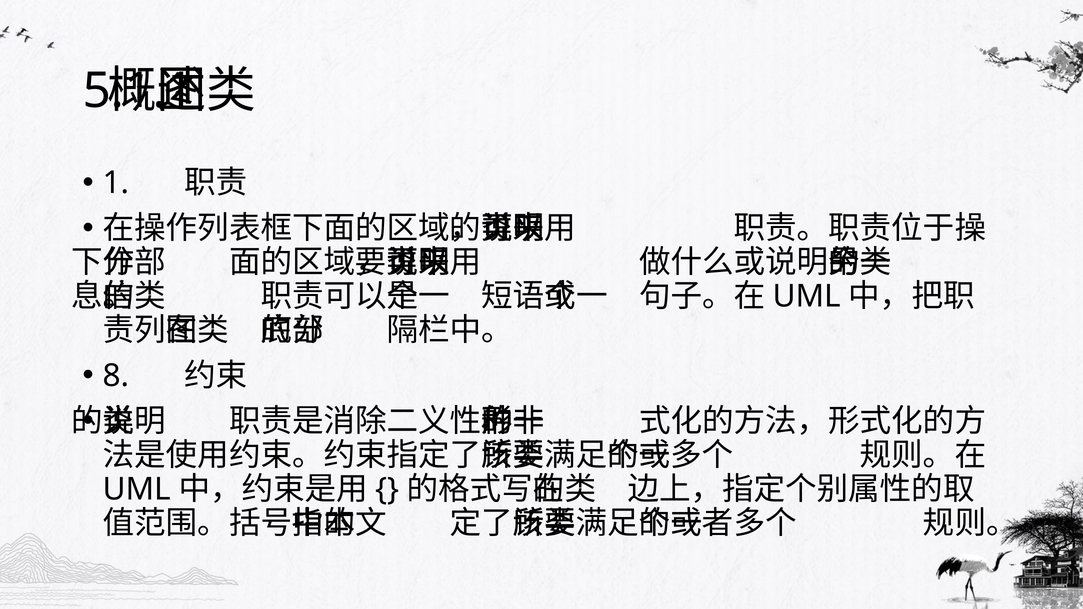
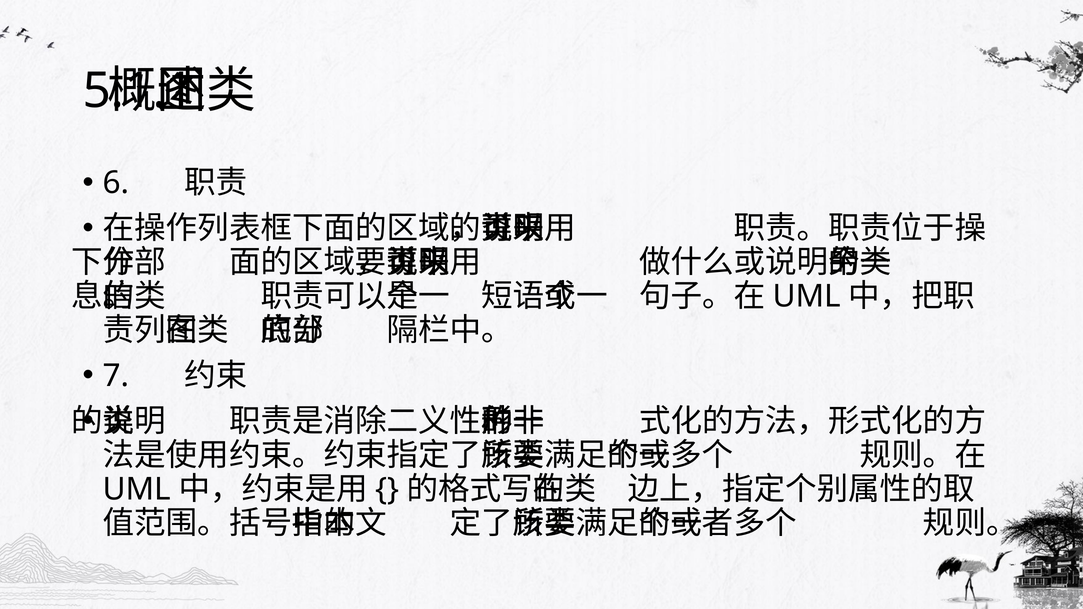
1: 1 -> 6
8: 8 -> 7
